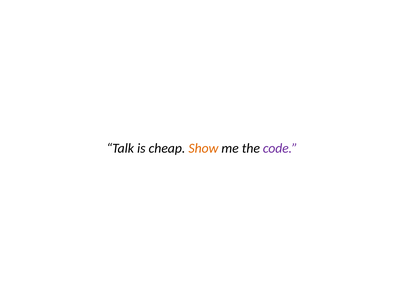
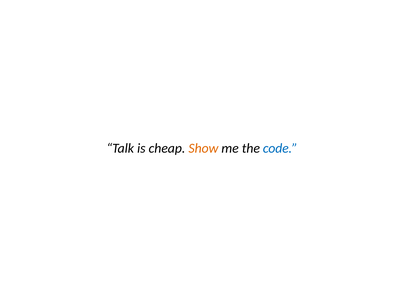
code colour: purple -> blue
